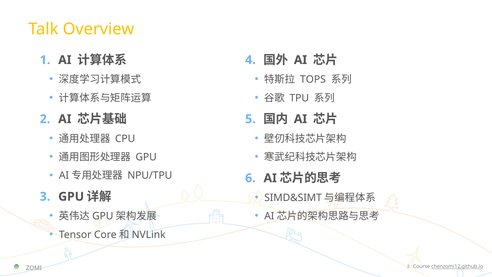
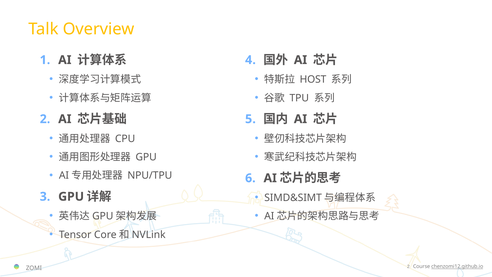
TOPS: TOPS -> HOST
